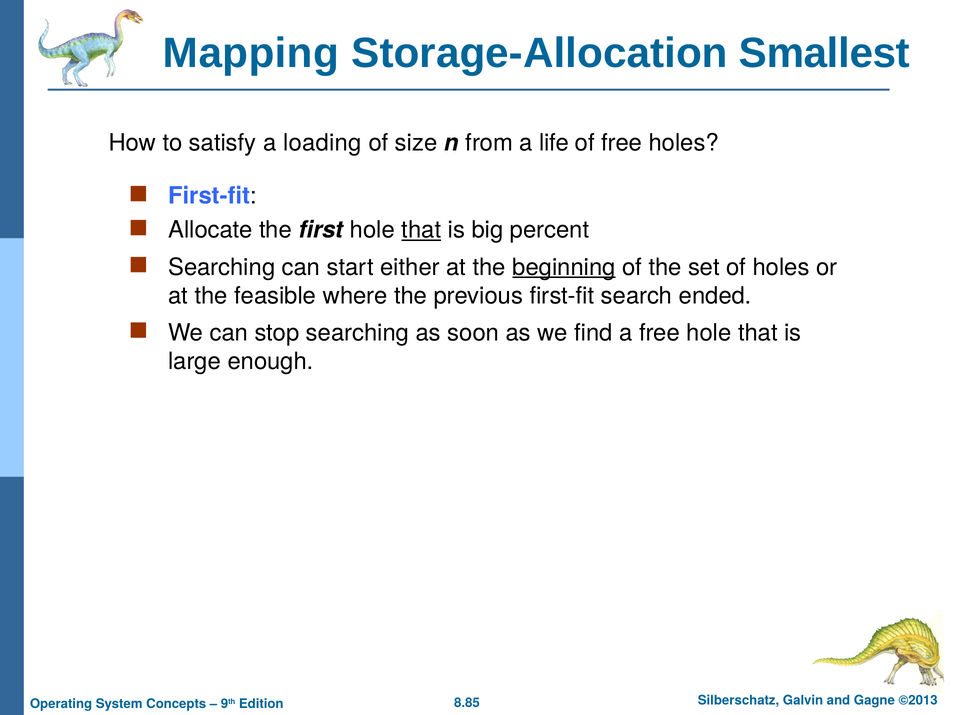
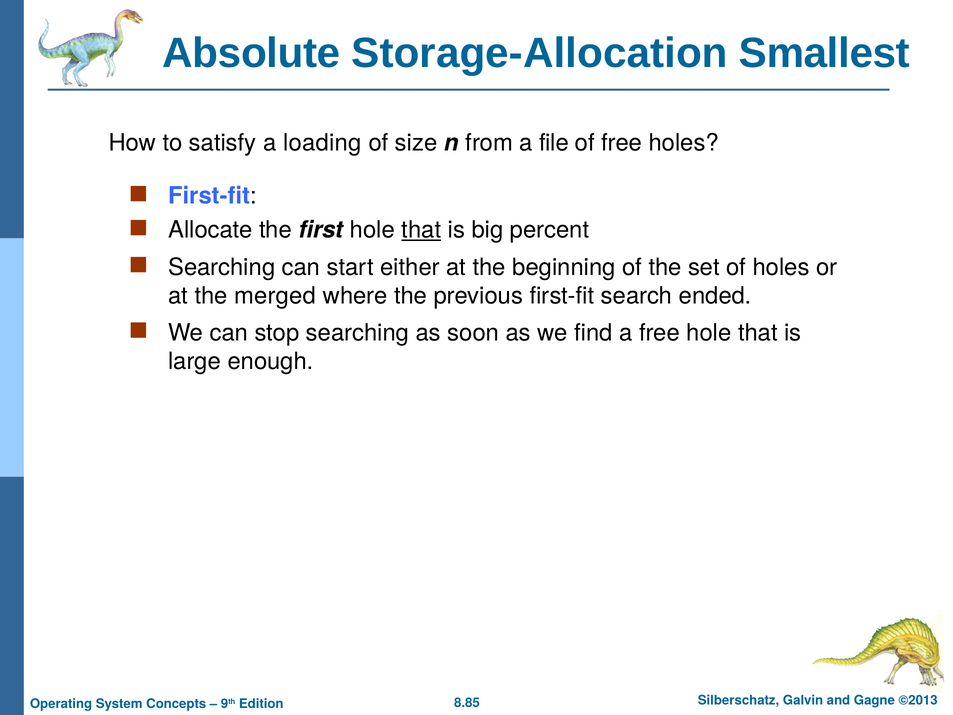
Mapping: Mapping -> Absolute
life: life -> file
beginning underline: present -> none
feasible: feasible -> merged
